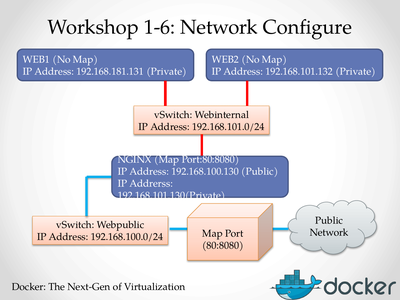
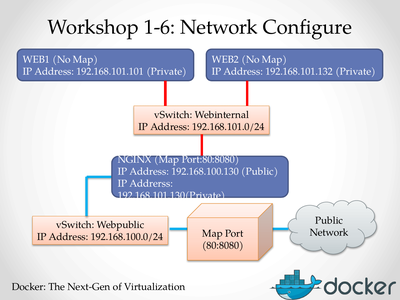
192.168.181.131: 192.168.181.131 -> 192.168.101.101
